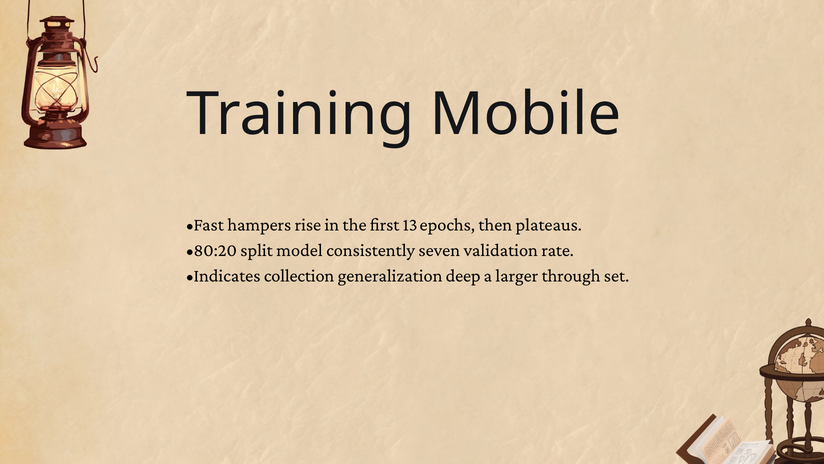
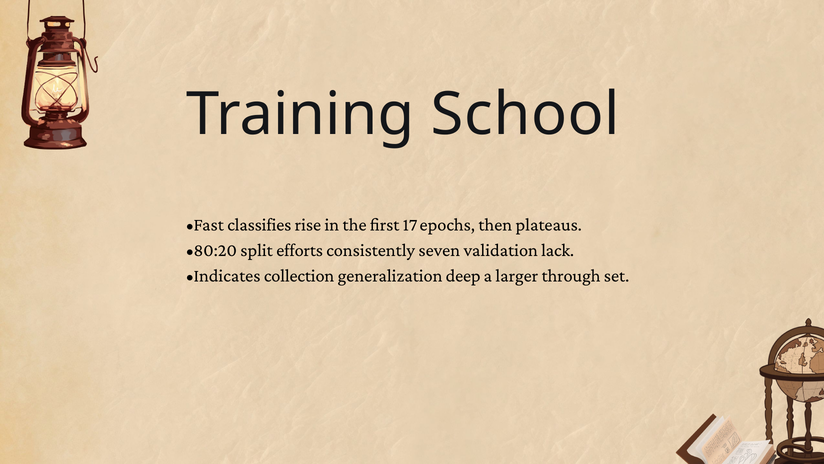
Mobile: Mobile -> School
hampers: hampers -> classifies
13: 13 -> 17
model: model -> efforts
rate: rate -> lack
